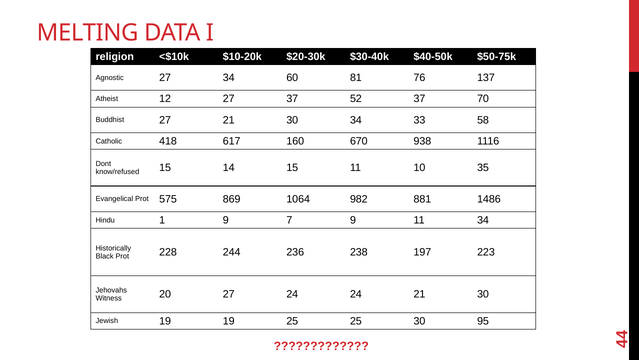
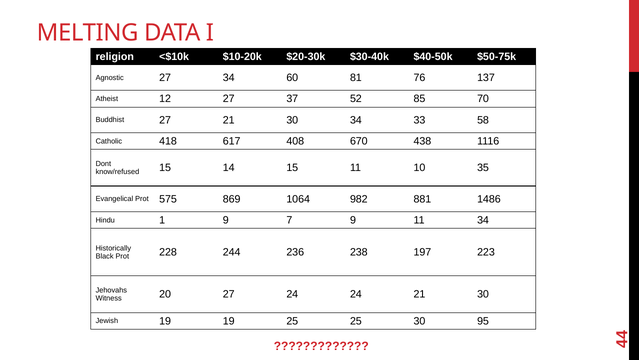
52 37: 37 -> 85
160: 160 -> 408
938: 938 -> 438
